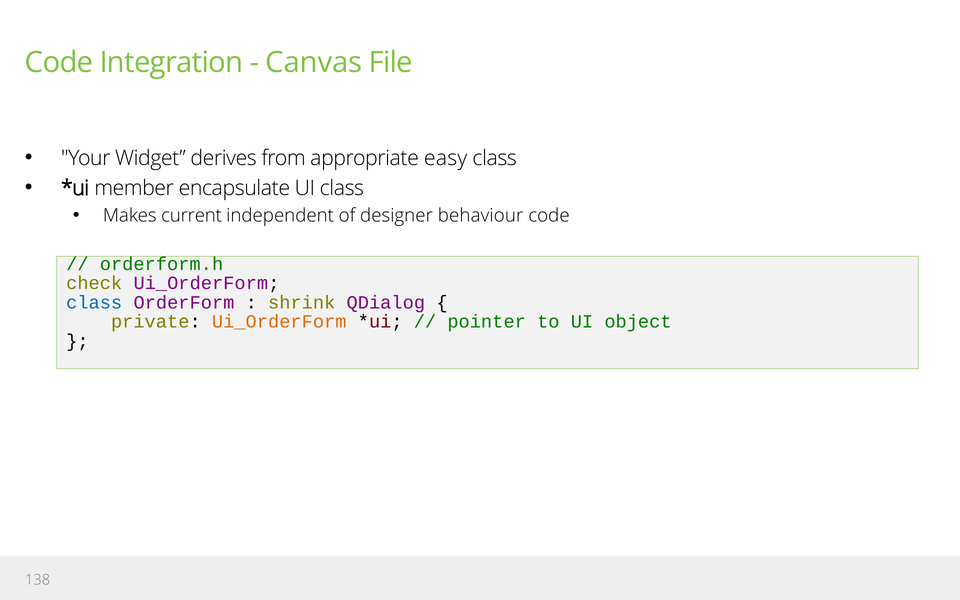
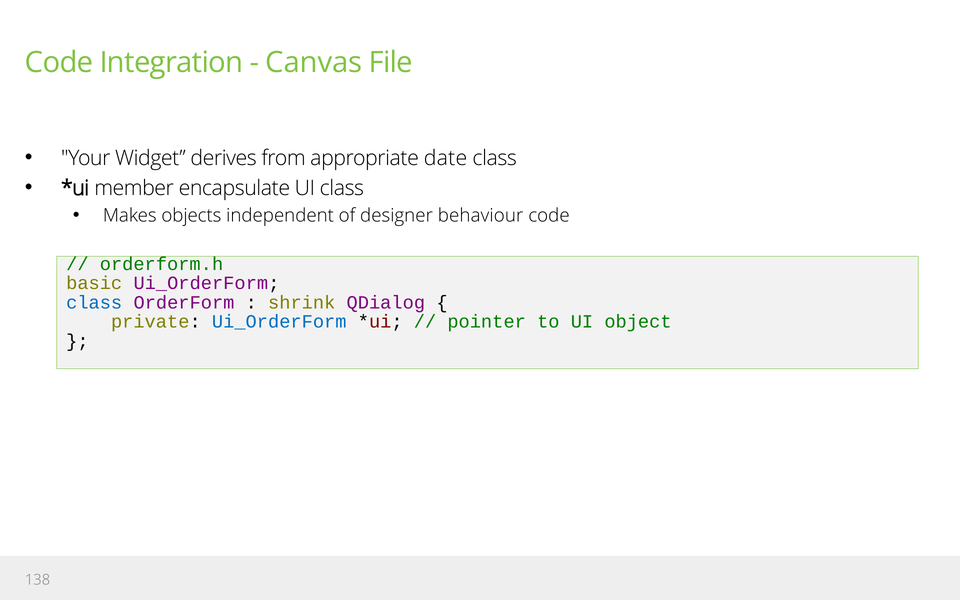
easy: easy -> date
current: current -> objects
check: check -> basic
Ui_OrderForm at (279, 322) colour: orange -> blue
